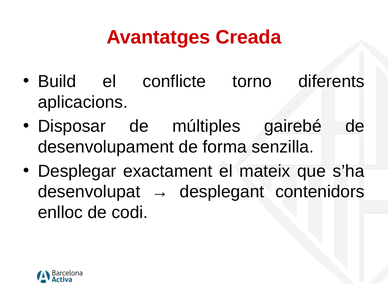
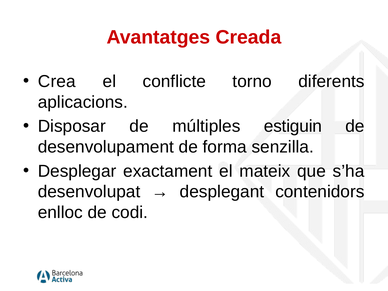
Build: Build -> Crea
gairebé: gairebé -> estiguin
